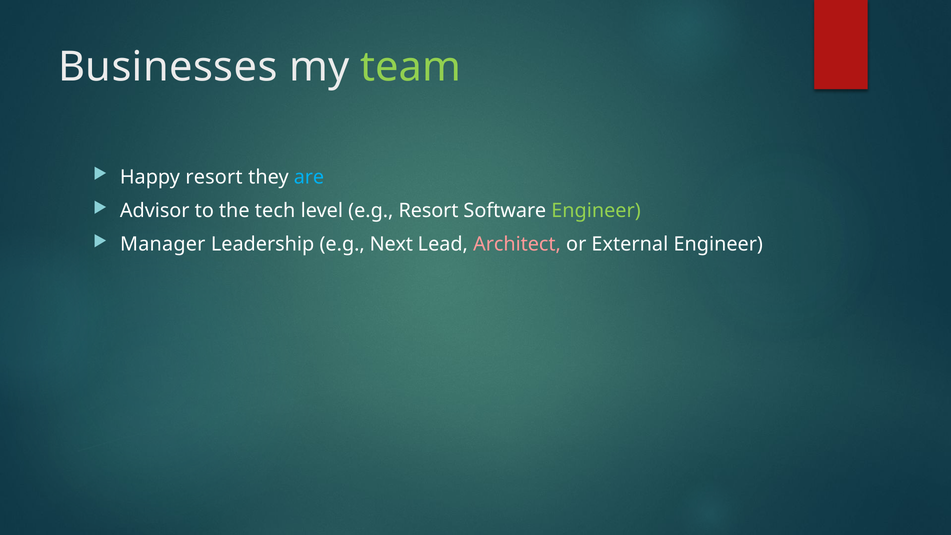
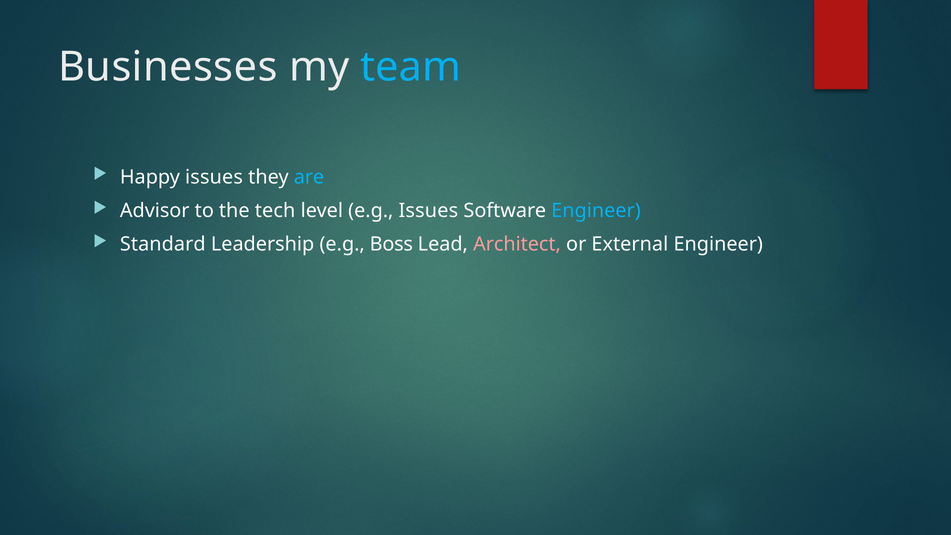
team colour: light green -> light blue
Happy resort: resort -> issues
e.g Resort: Resort -> Issues
Engineer at (596, 211) colour: light green -> light blue
Manager: Manager -> Standard
Next: Next -> Boss
